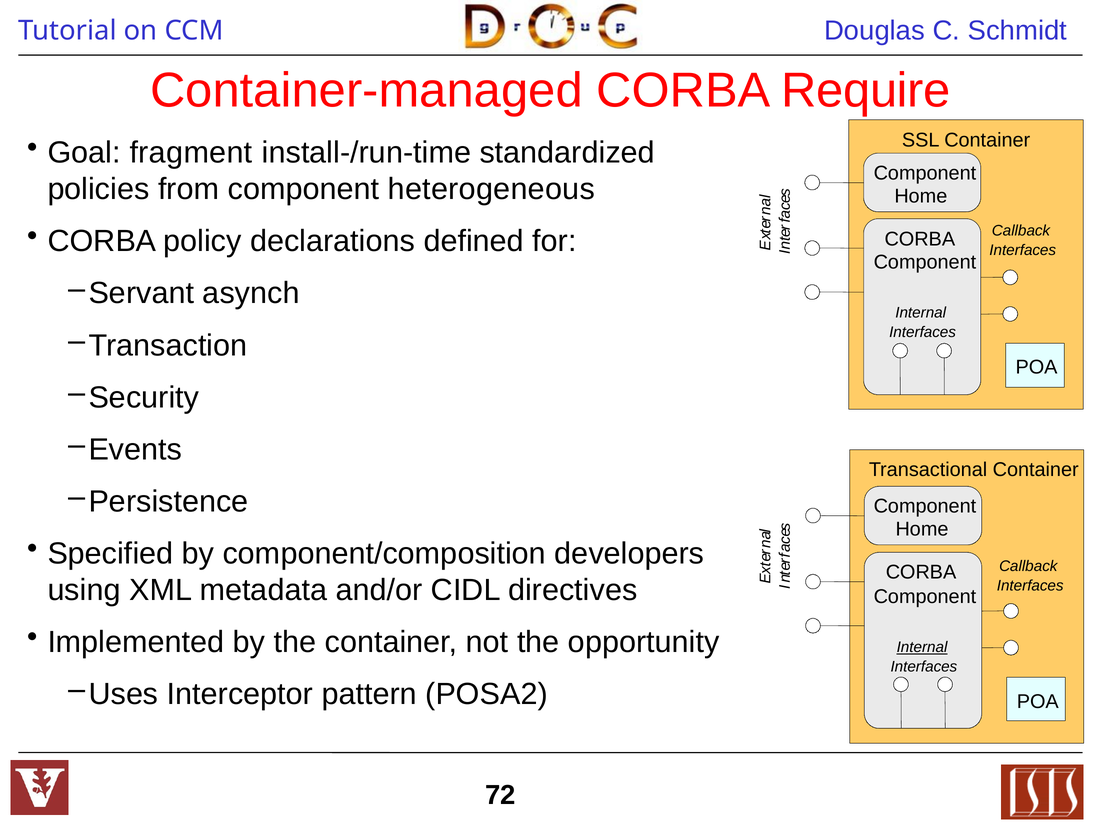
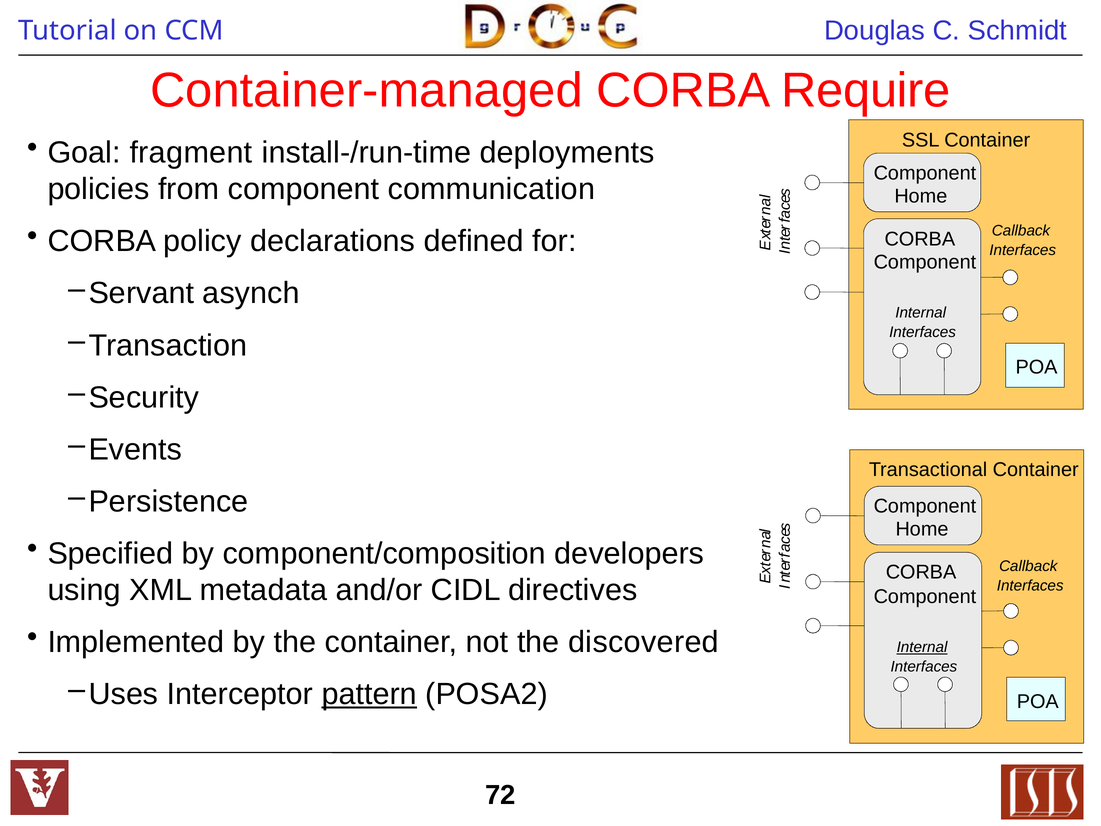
standardized: standardized -> deployments
heterogeneous: heterogeneous -> communication
opportunity: opportunity -> discovered
pattern underline: none -> present
